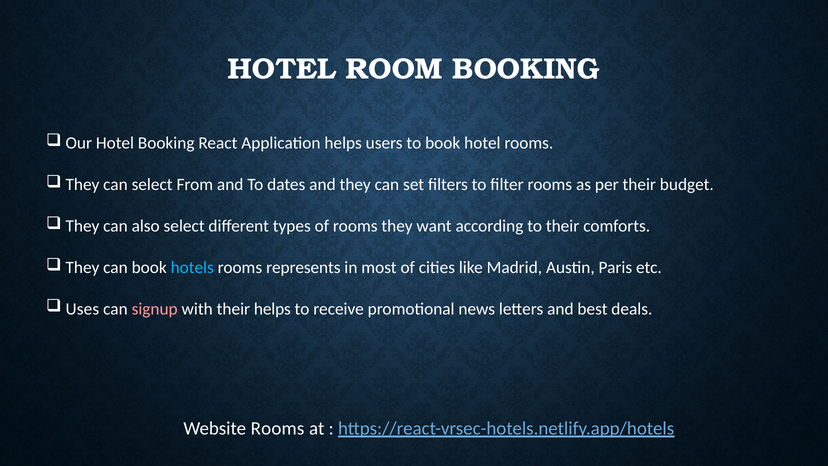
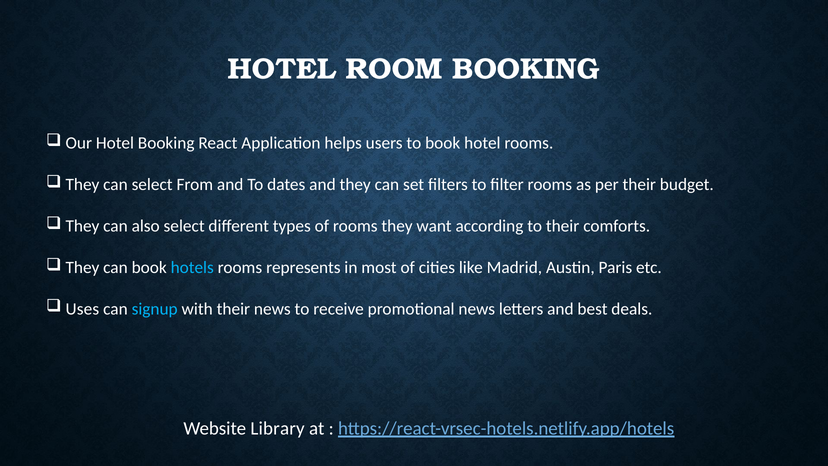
signup colour: pink -> light blue
their helps: helps -> news
Website Rooms: Rooms -> Library
